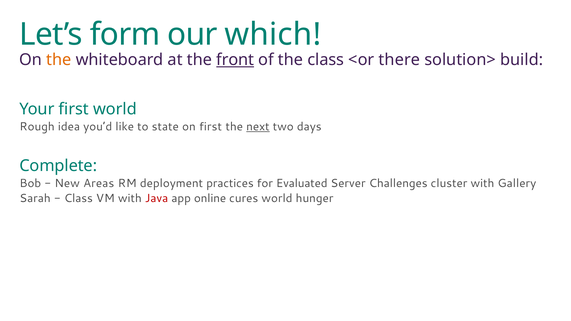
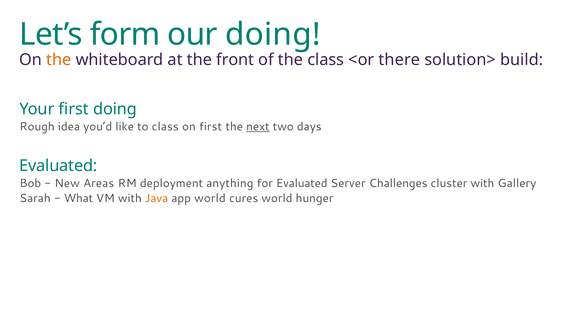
our which: which -> doing
front underline: present -> none
first world: world -> doing
to state: state -> class
Complete at (58, 166): Complete -> Evaluated
practices: practices -> anything
Class at (78, 198): Class -> What
Java colour: red -> orange
app online: online -> world
